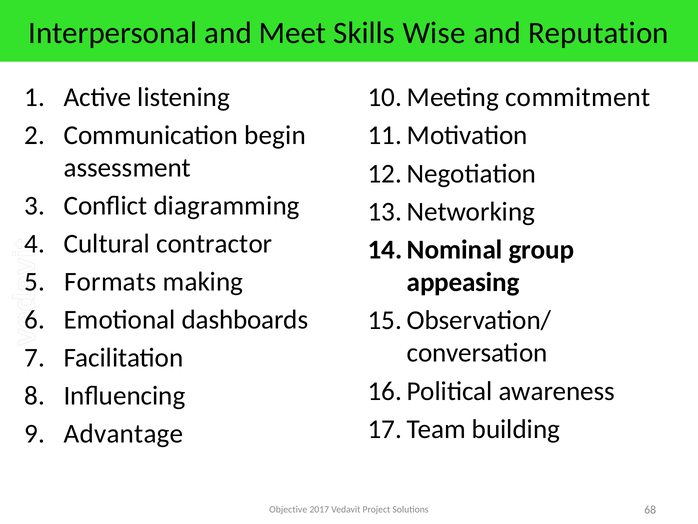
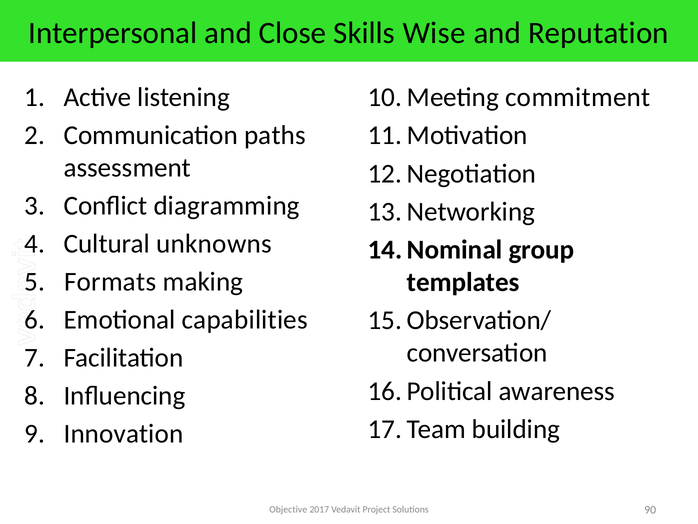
Meet: Meet -> Close
begin: begin -> paths
contractor: contractor -> unknowns
appeasing: appeasing -> templates
dashboards: dashboards -> capabilities
Advantage: Advantage -> Innovation
68: 68 -> 90
